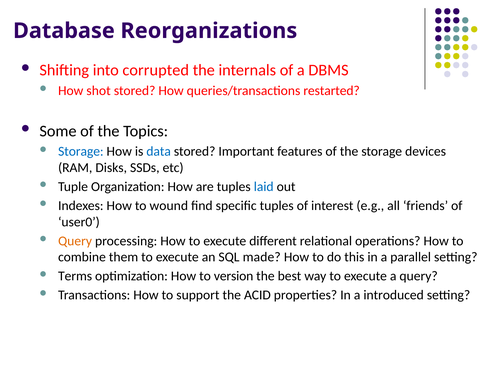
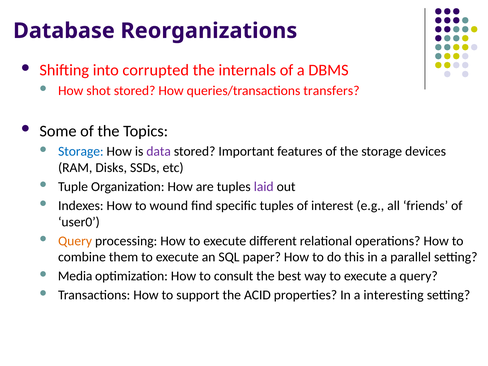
restarted: restarted -> transfers
data colour: blue -> purple
laid colour: blue -> purple
made: made -> paper
Terms: Terms -> Media
version: version -> consult
introduced: introduced -> interesting
